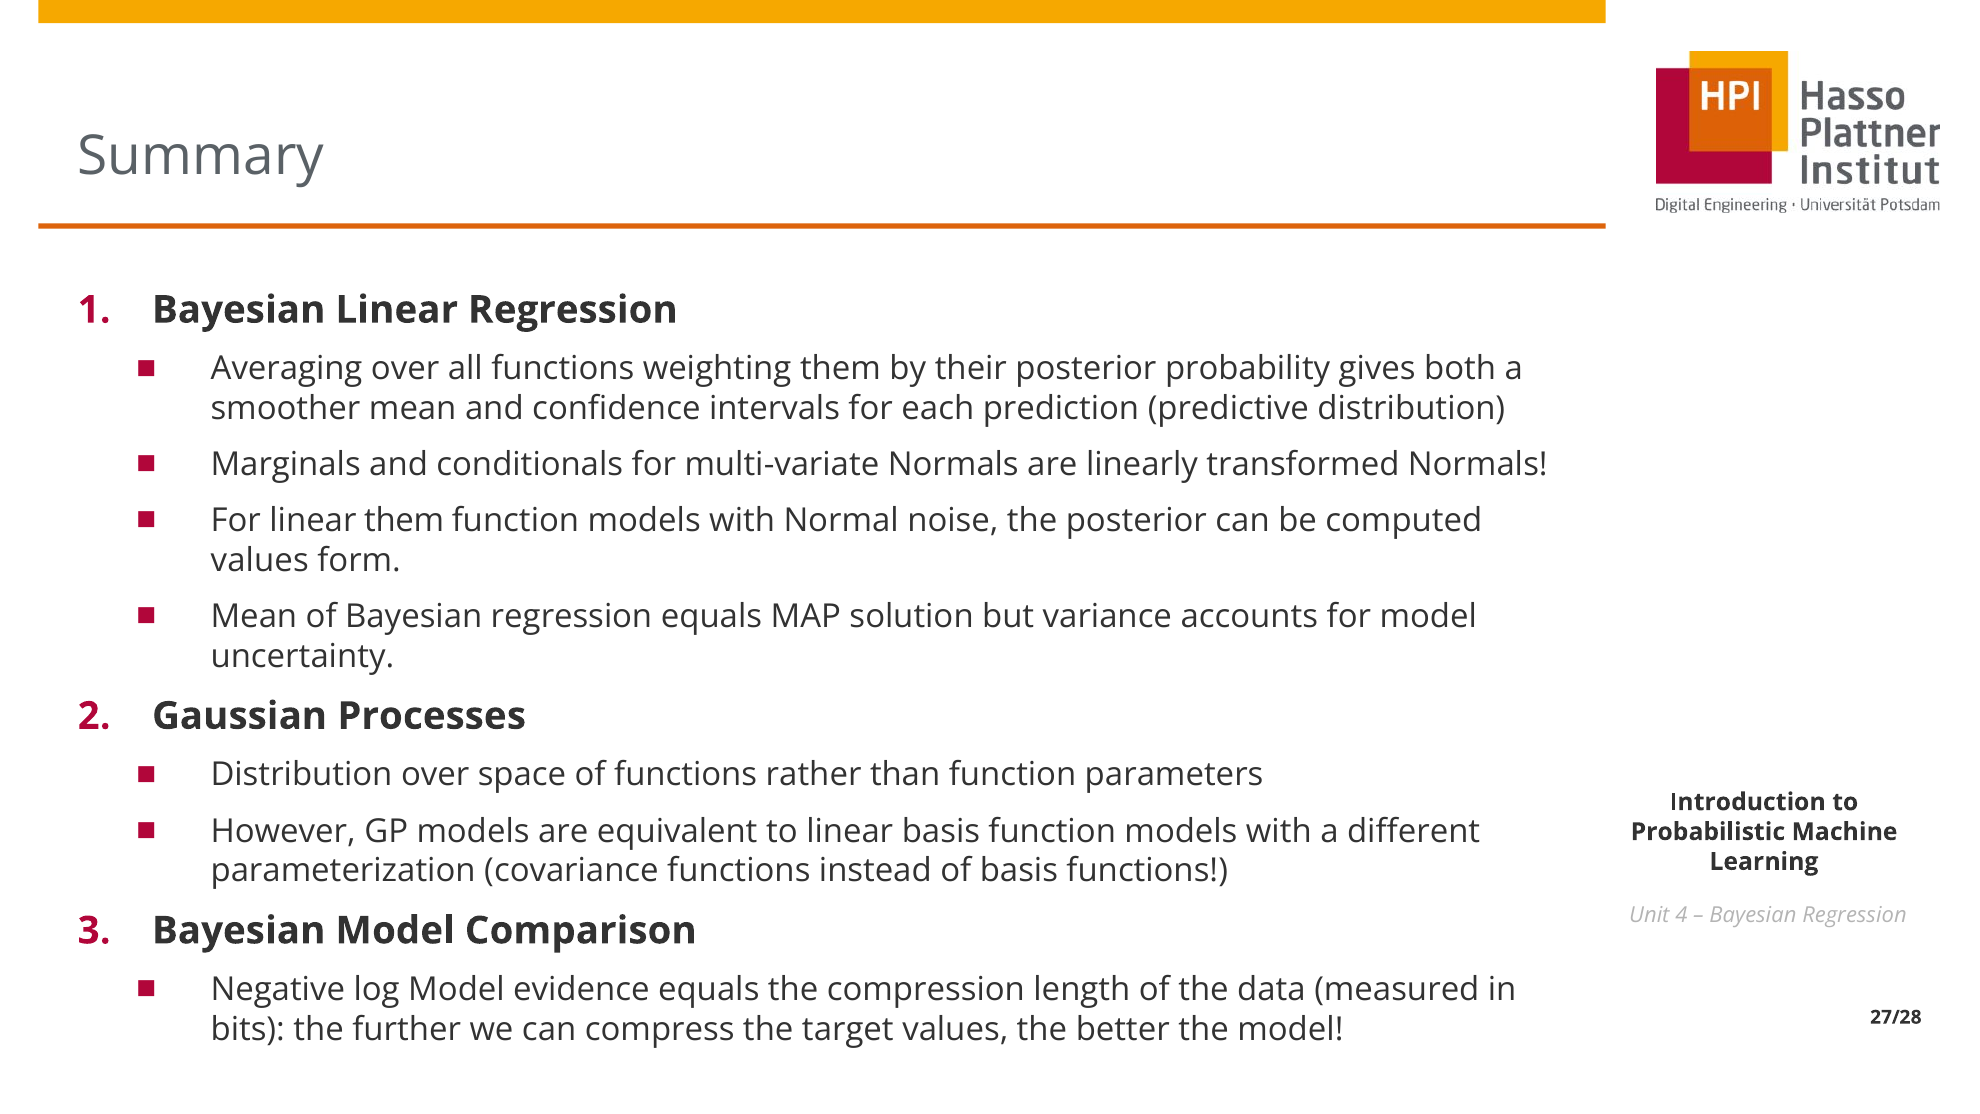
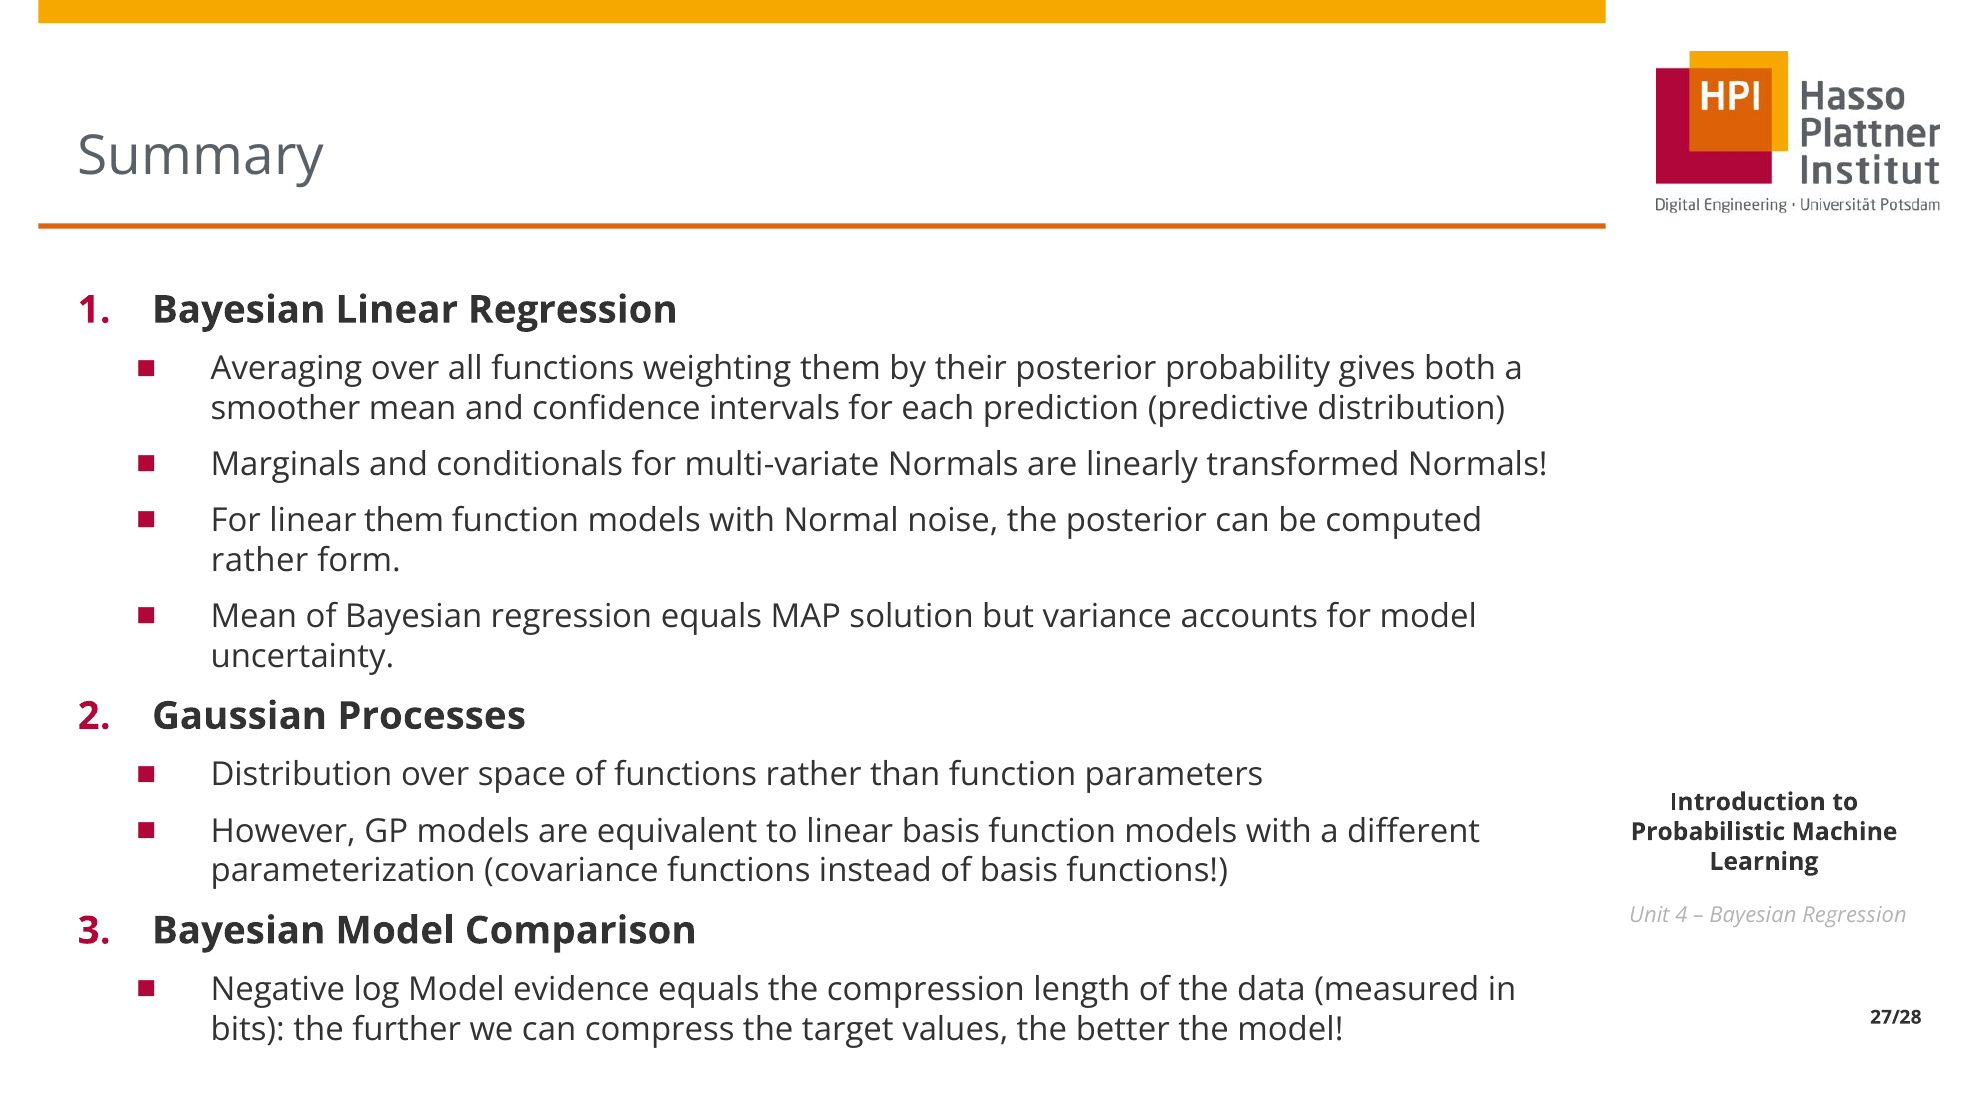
values at (260, 560): values -> rather
